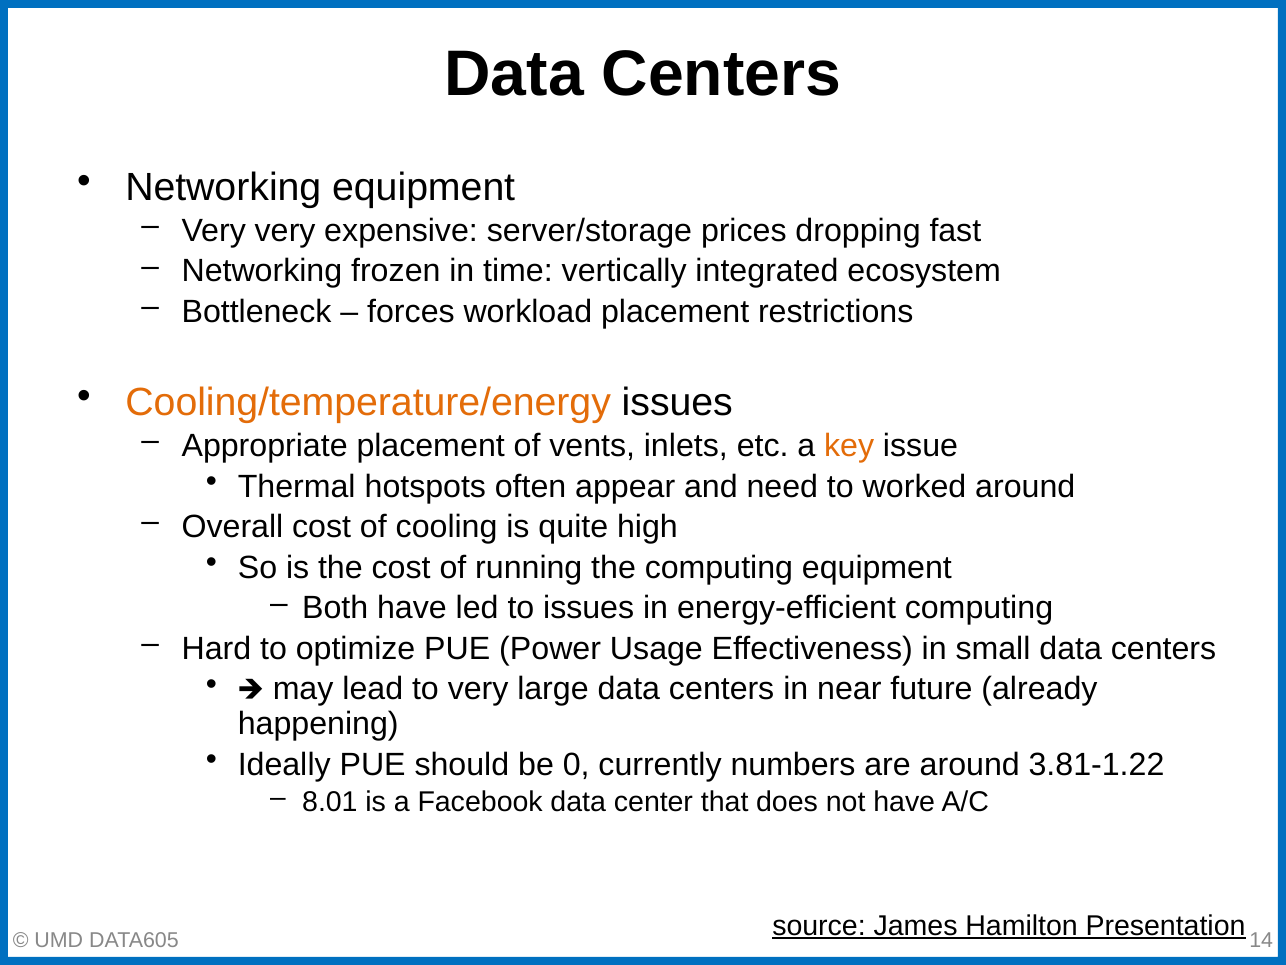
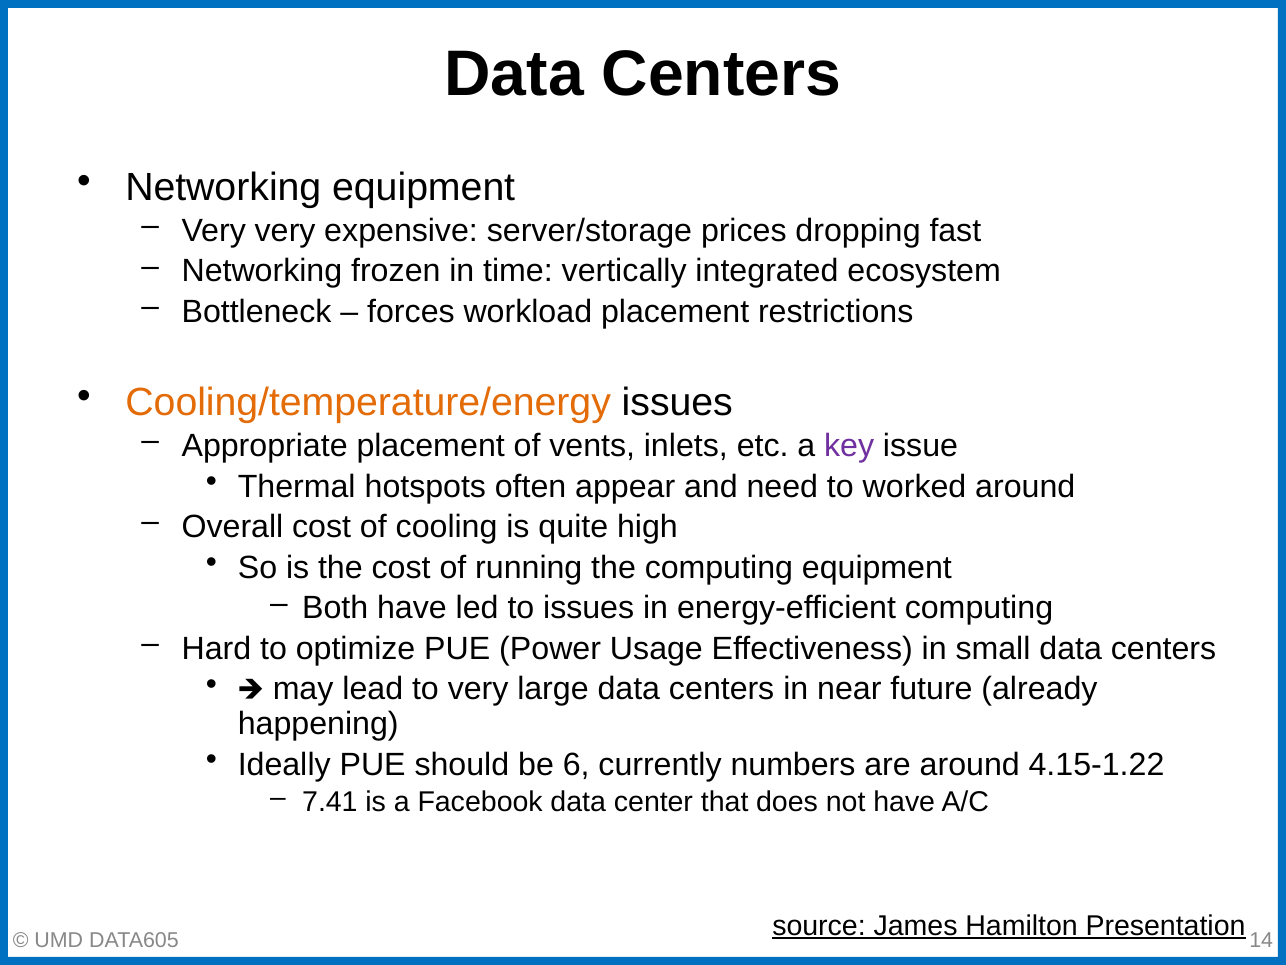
key colour: orange -> purple
0: 0 -> 6
3.81-1.22: 3.81-1.22 -> 4.15-1.22
8.01: 8.01 -> 7.41
